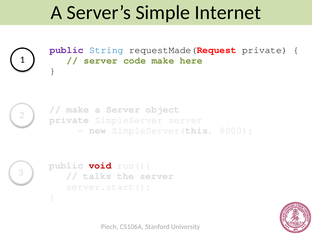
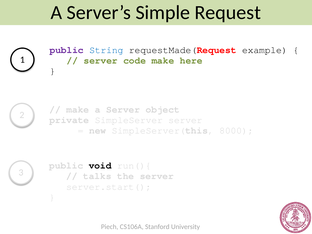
Internet: Internet -> Request
requestMade(Request private: private -> example
void colour: red -> black
